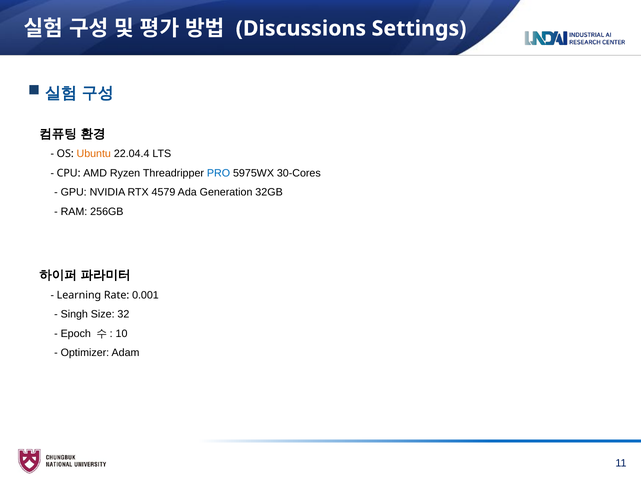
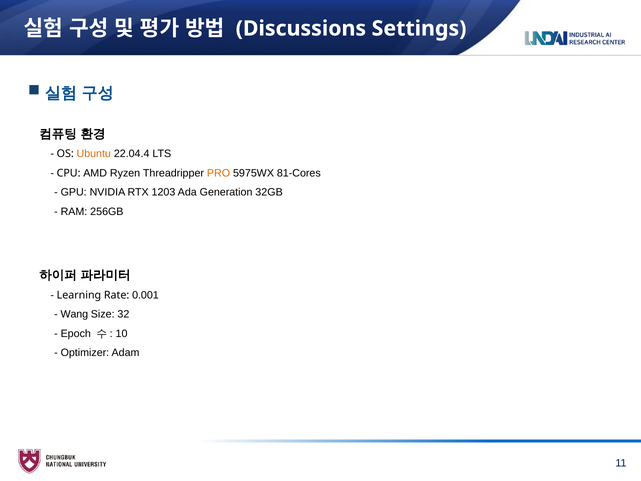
PRO colour: blue -> orange
30-Cores: 30-Cores -> 81-Cores
4579: 4579 -> 1203
Singh: Singh -> Wang
